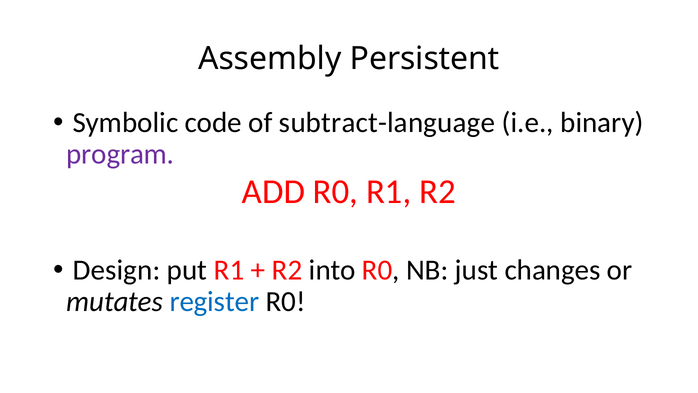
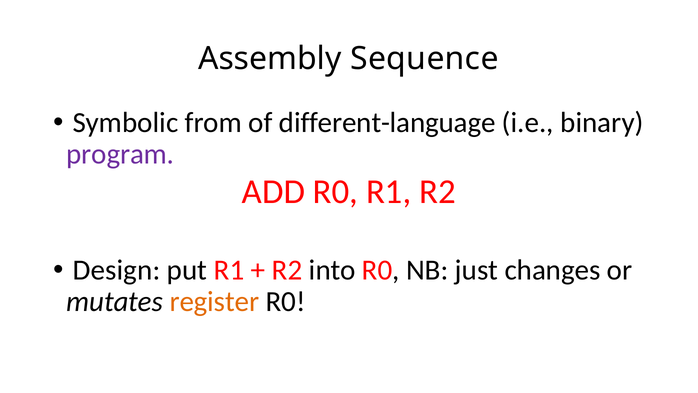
Persistent: Persistent -> Sequence
code: code -> from
subtract-language: subtract-language -> different-language
register colour: blue -> orange
